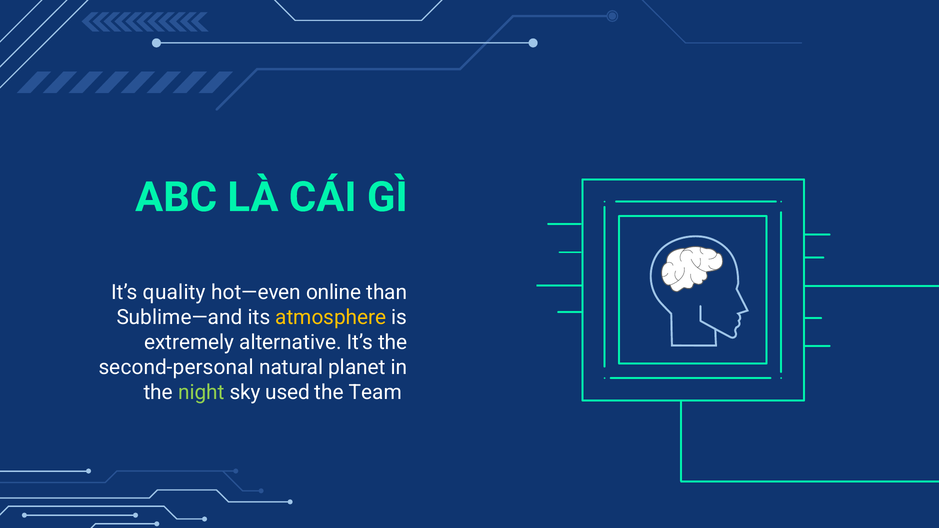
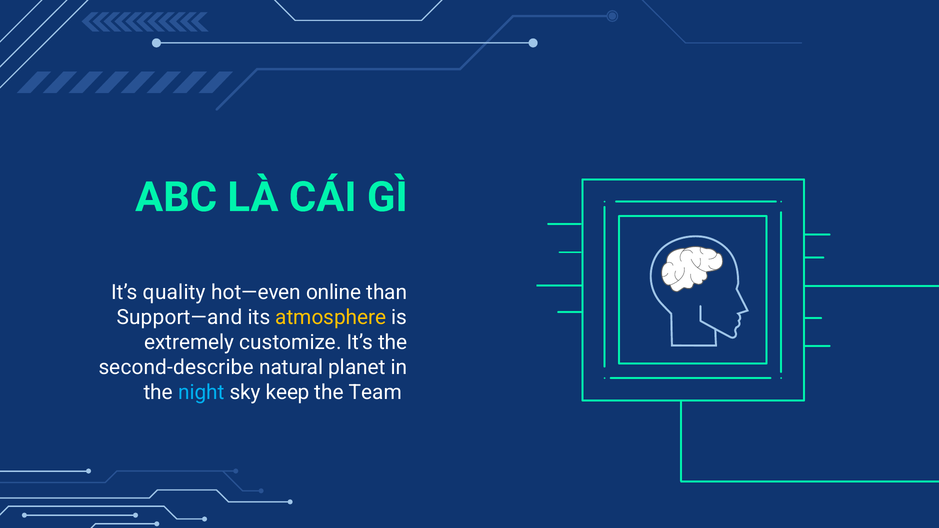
Sublime—and: Sublime—and -> Support—and
alternative: alternative -> customize
second-personal: second-personal -> second-describe
night colour: light green -> light blue
used: used -> keep
